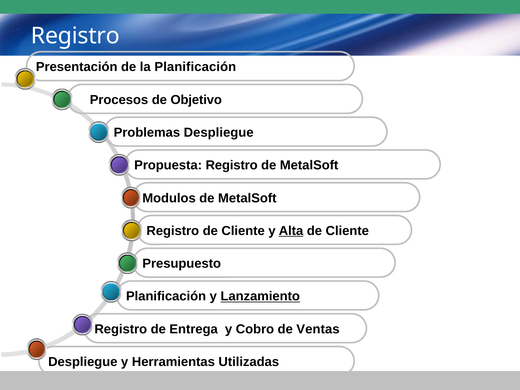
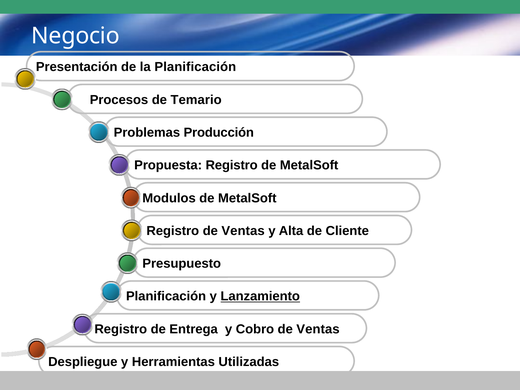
Registro at (75, 36): Registro -> Negocio
Objetivo: Objetivo -> Temario
Despliegue at (219, 133): Despliegue -> Producción
Cliente at (243, 231): Cliente -> Ventas
Alta underline: present -> none
